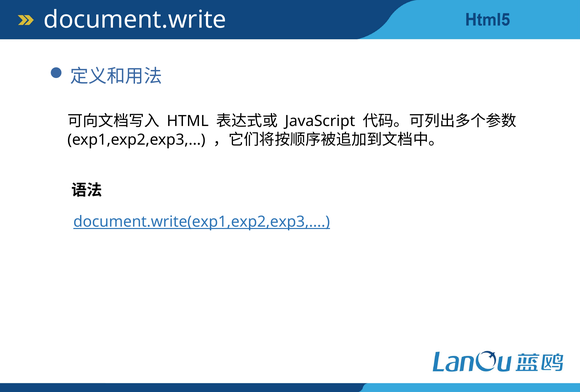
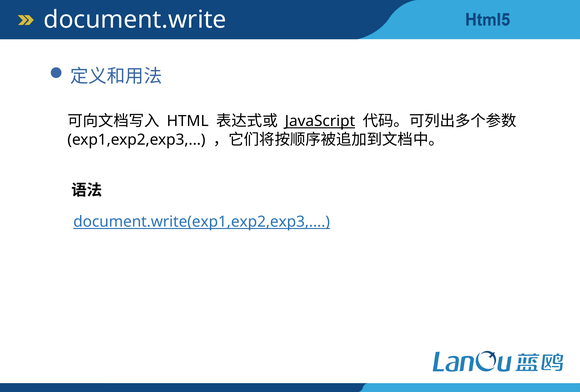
JavaScript underline: none -> present
